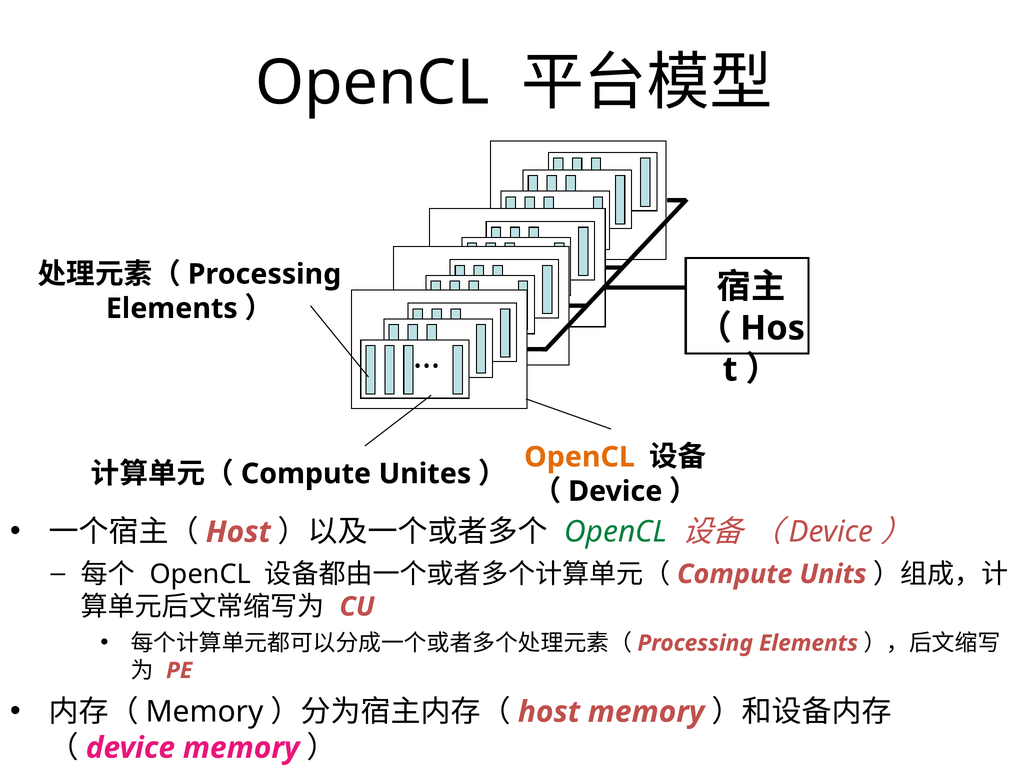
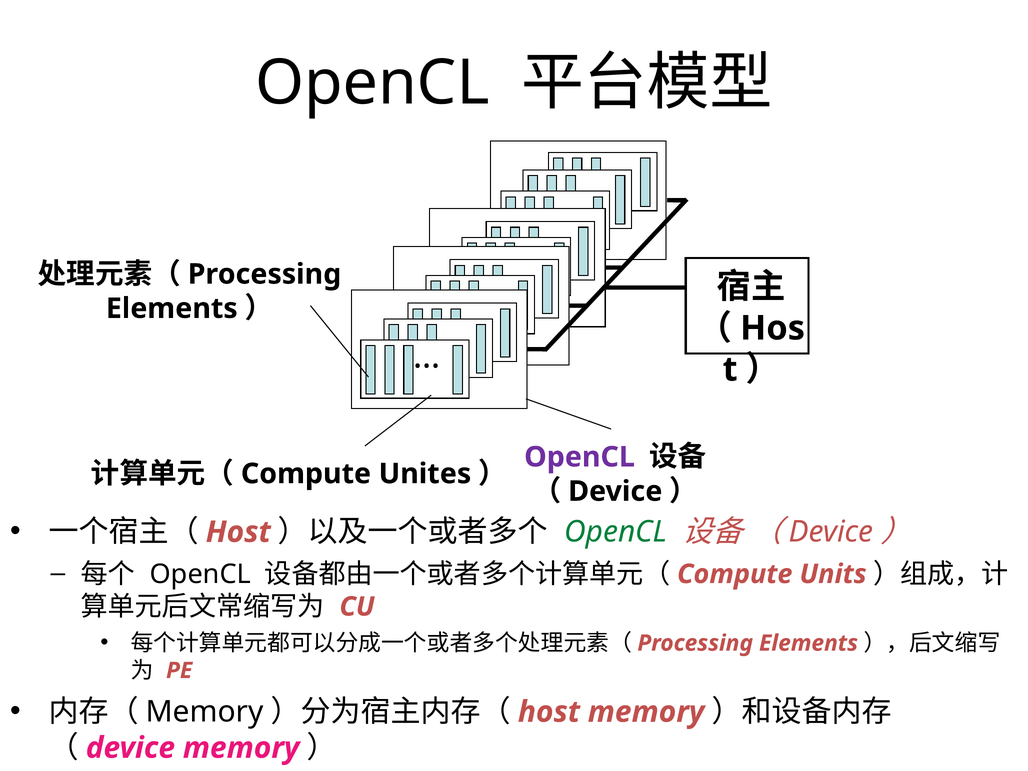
OpenCL at (579, 457) colour: orange -> purple
